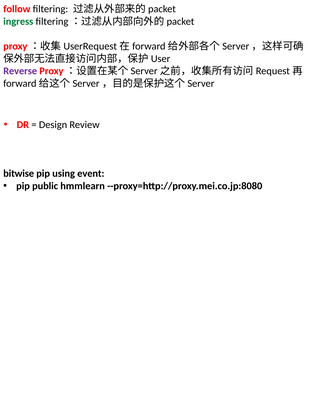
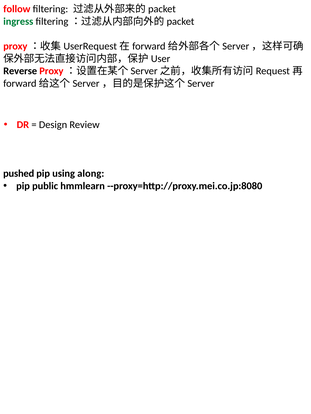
Reverse colour: purple -> black
bitwise: bitwise -> pushed
event: event -> along
